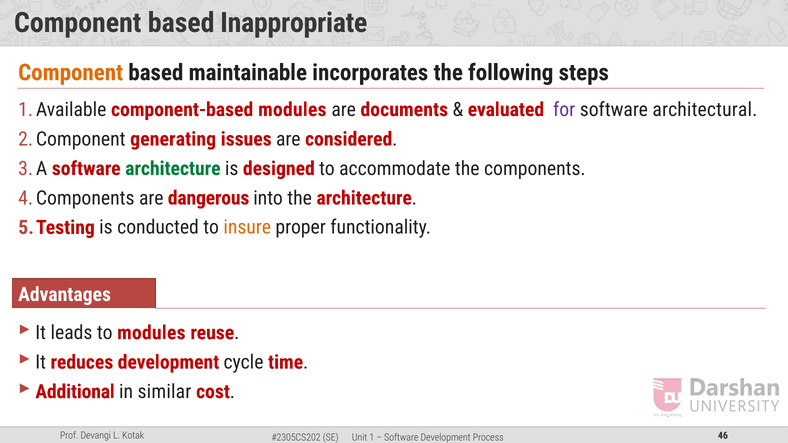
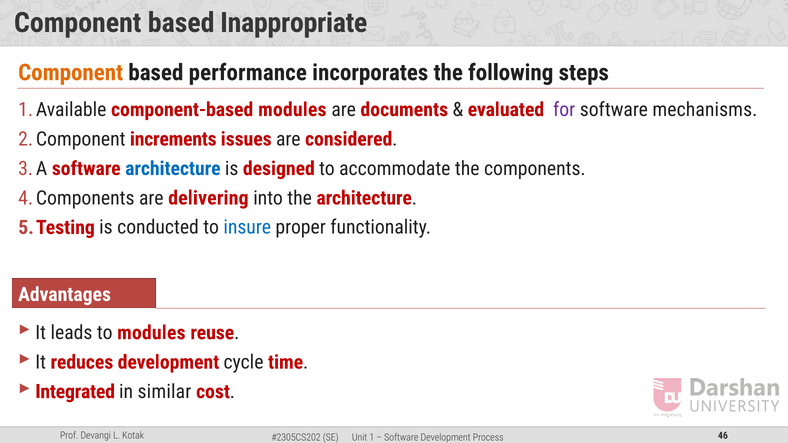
maintainable: maintainable -> performance
architectural: architectural -> mechanisms
generating: generating -> increments
architecture at (173, 169) colour: green -> blue
dangerous: dangerous -> delivering
insure colour: orange -> blue
Additional: Additional -> Integrated
